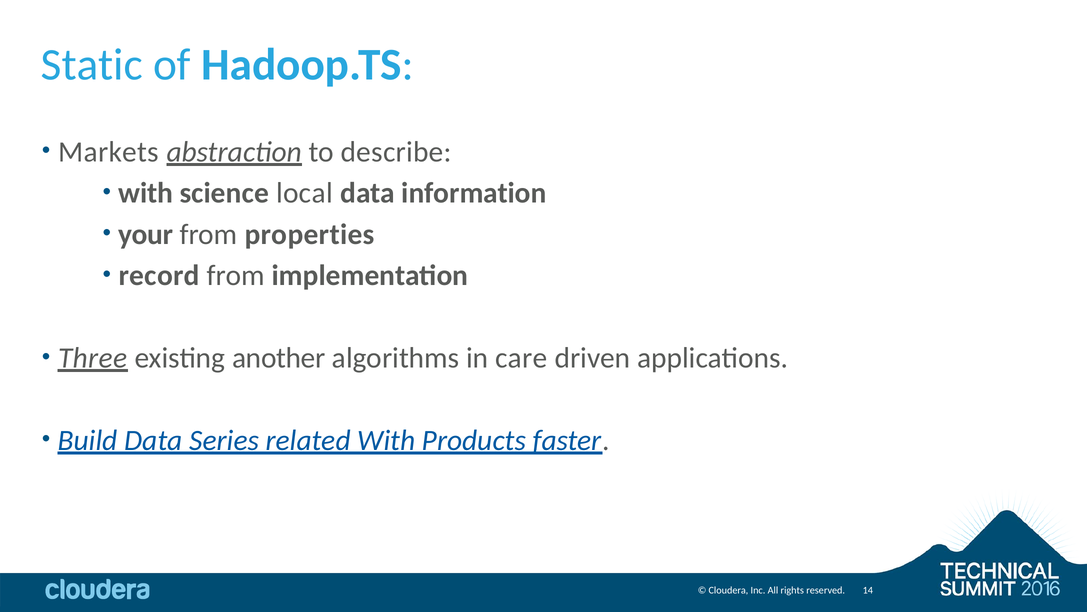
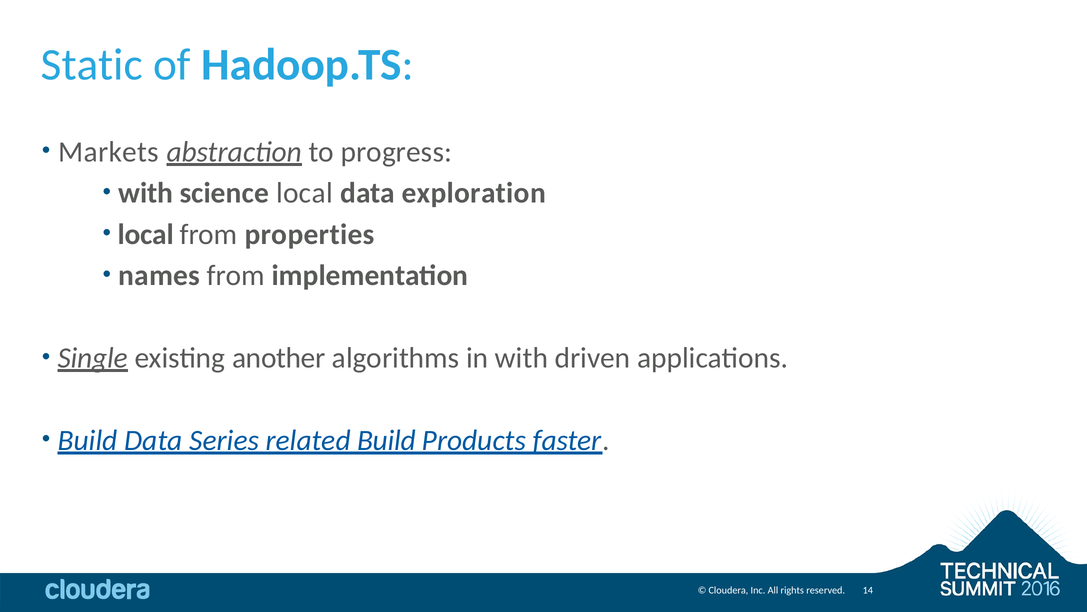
describe: describe -> progress
information: information -> exploration
your at (146, 234): your -> local
record: record -> names
Three: Three -> Single
in care: care -> with
related With: With -> Build
